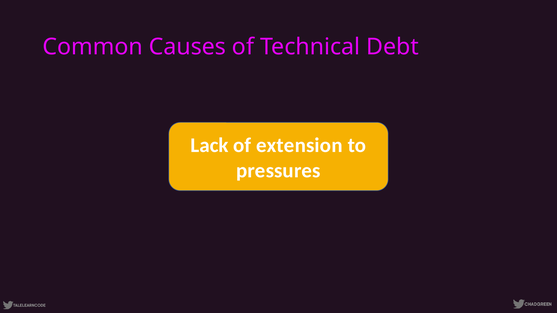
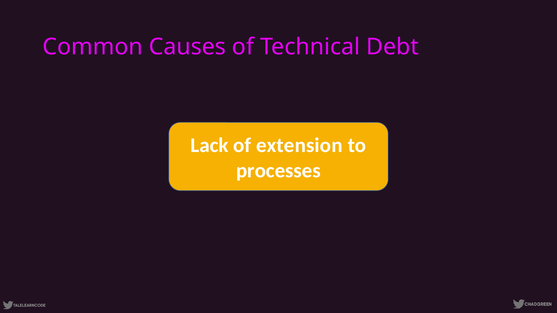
pressures: pressures -> processes
